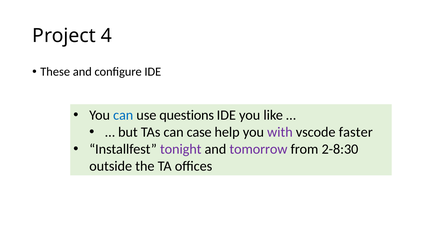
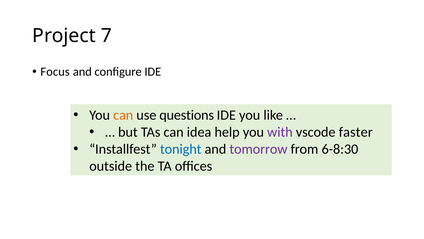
4: 4 -> 7
These: These -> Focus
can at (123, 115) colour: blue -> orange
case: case -> idea
tonight colour: purple -> blue
2-8:30: 2-8:30 -> 6-8:30
